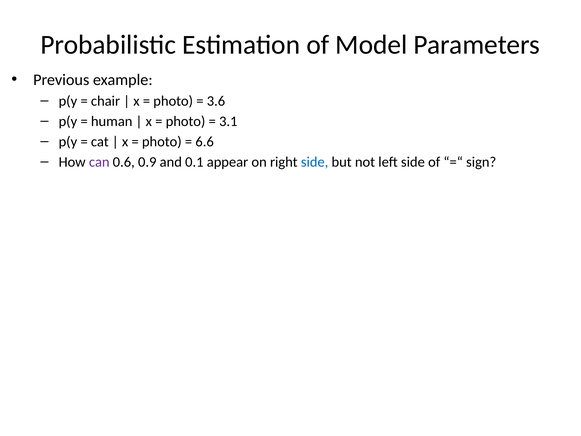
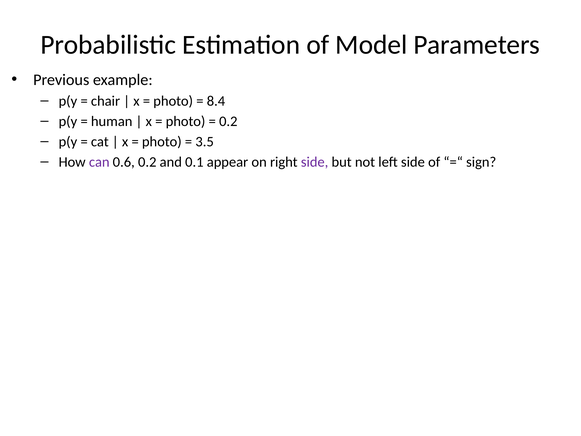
3.6: 3.6 -> 8.4
3.1 at (228, 121): 3.1 -> 0.2
6.6: 6.6 -> 3.5
0.6 0.9: 0.9 -> 0.2
side at (315, 162) colour: blue -> purple
